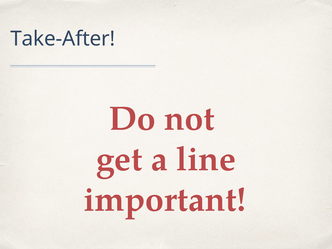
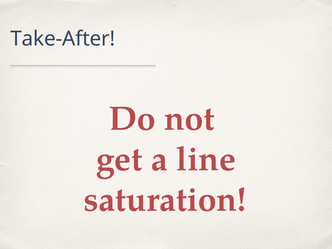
important: important -> saturation
